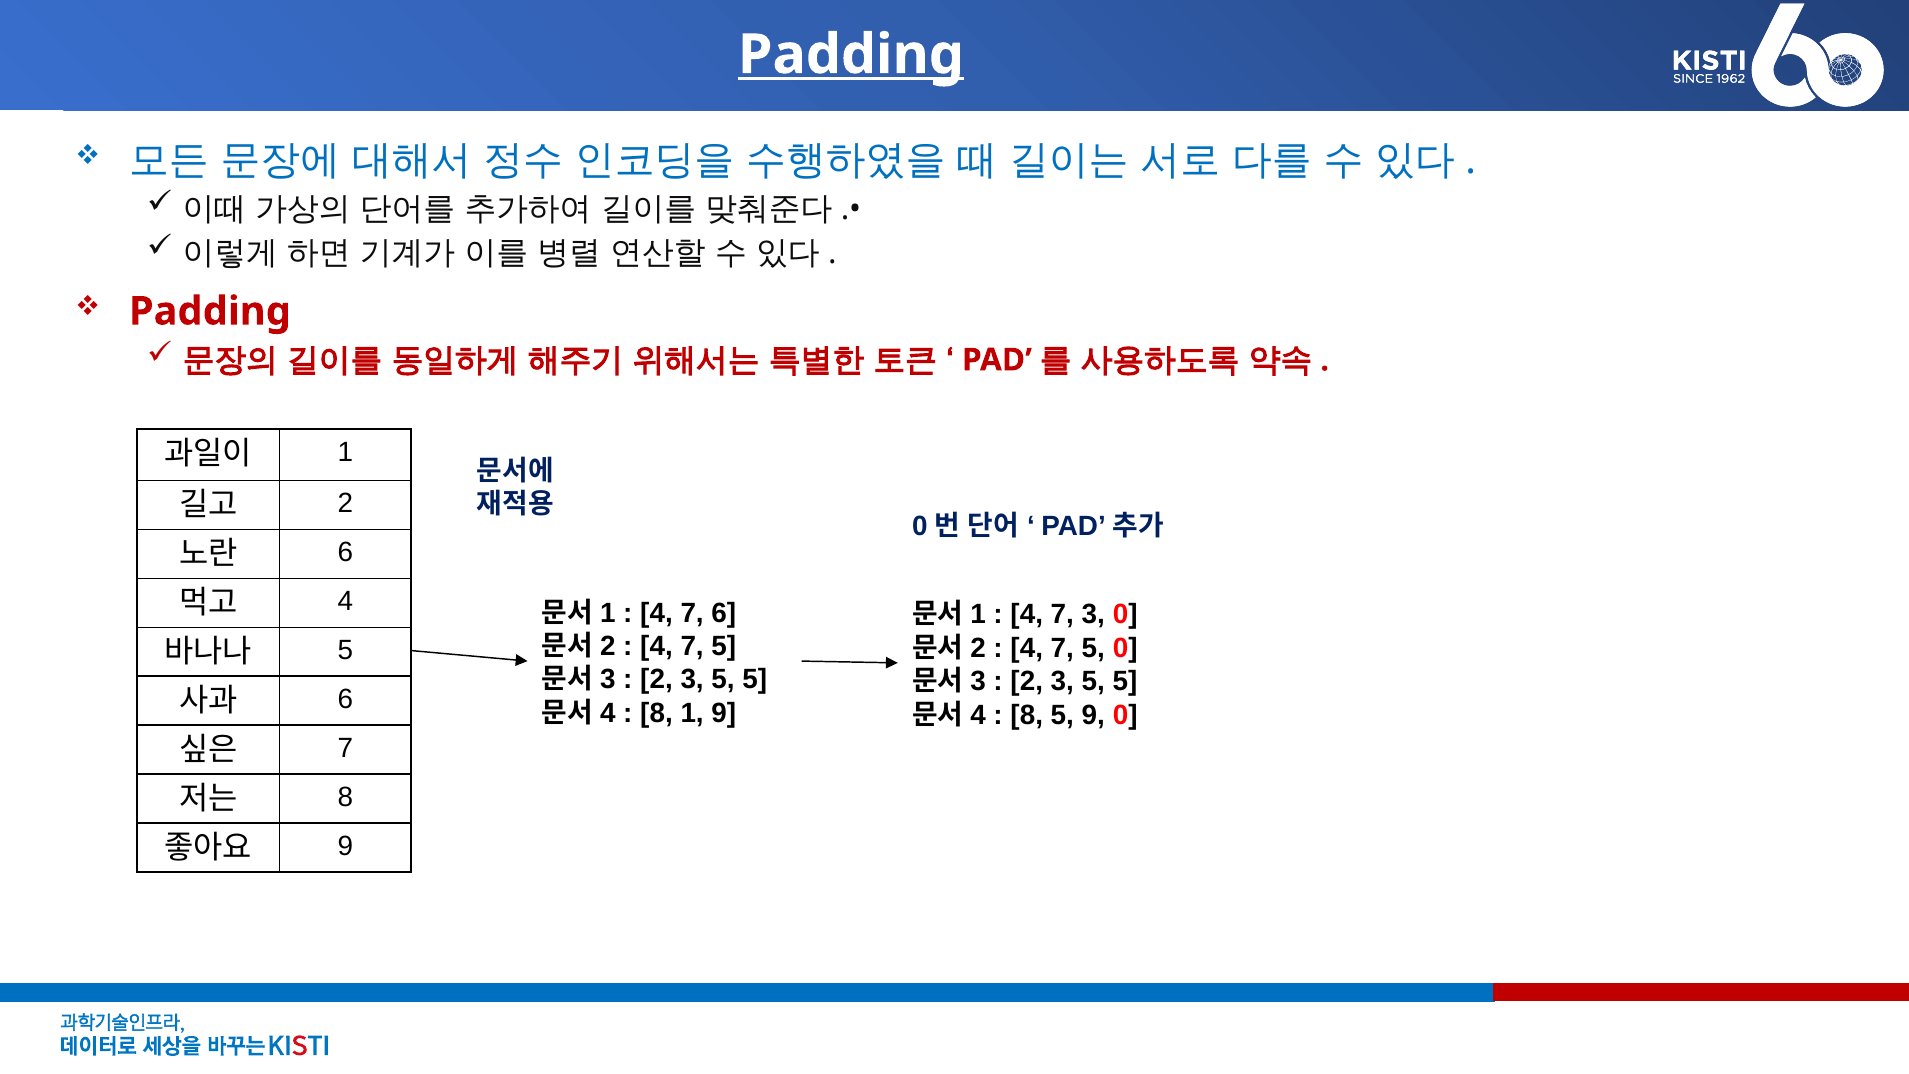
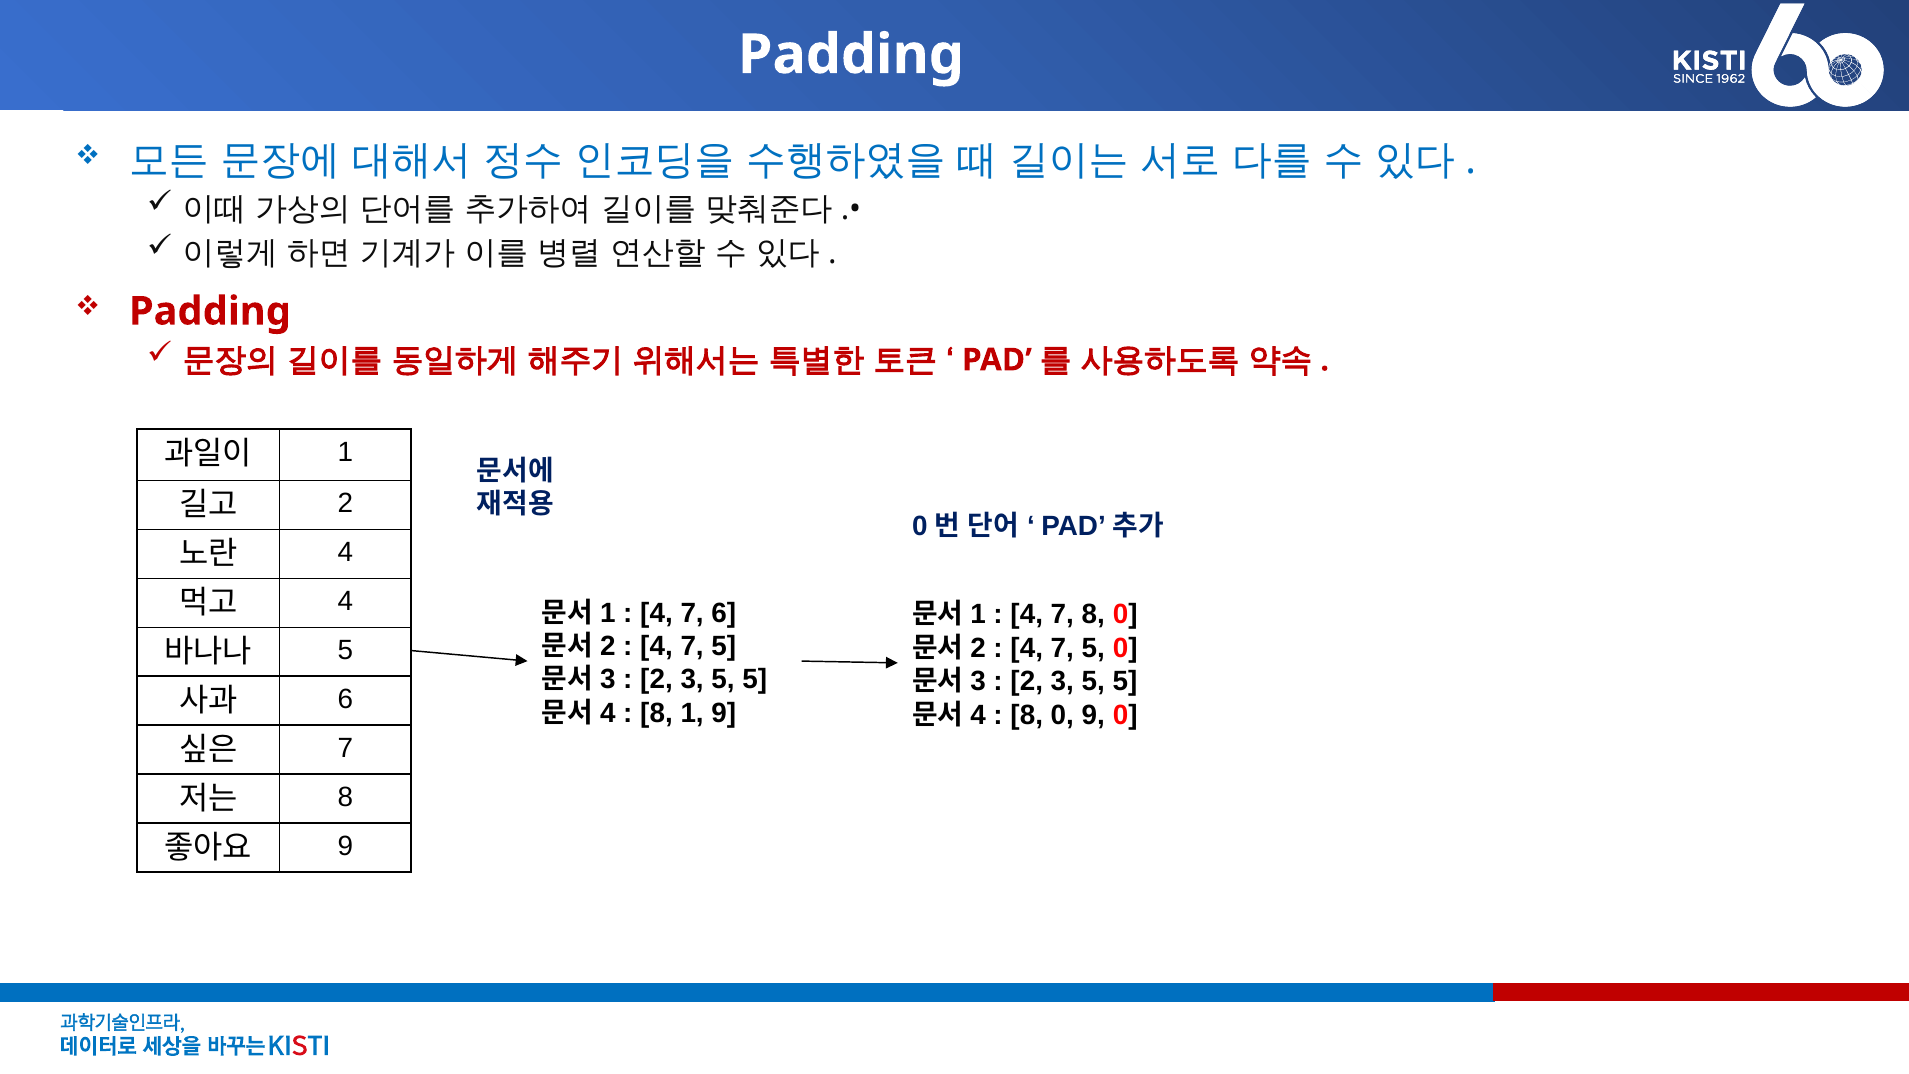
Padding at (851, 55) underline: present -> none
6 at (345, 552): 6 -> 4
7 3: 3 -> 8
5 at (1062, 715): 5 -> 0
